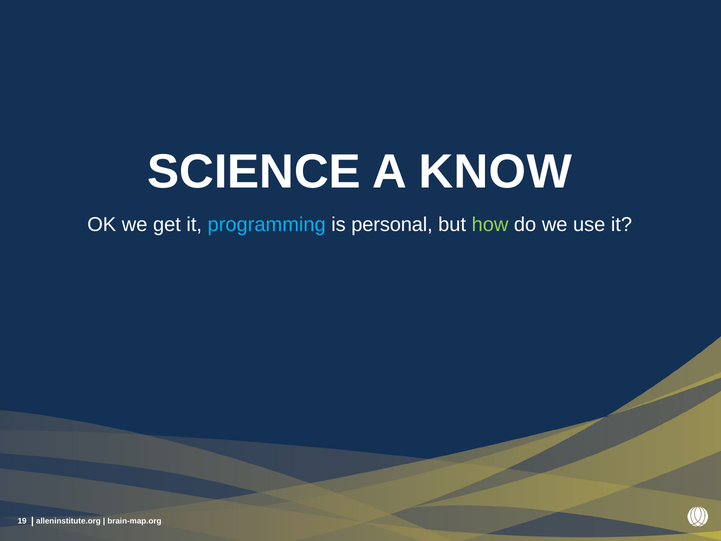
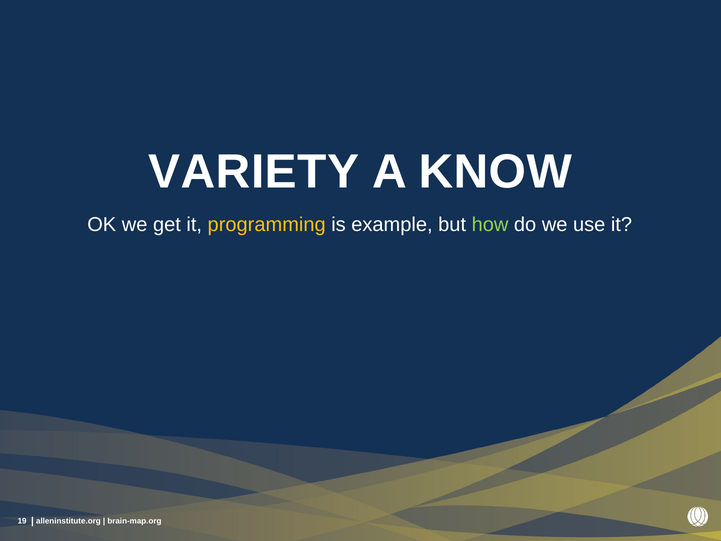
SCIENCE: SCIENCE -> VARIETY
programming colour: light blue -> yellow
personal: personal -> example
